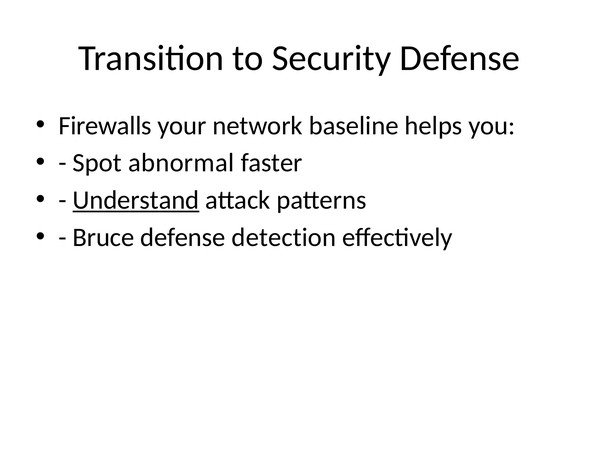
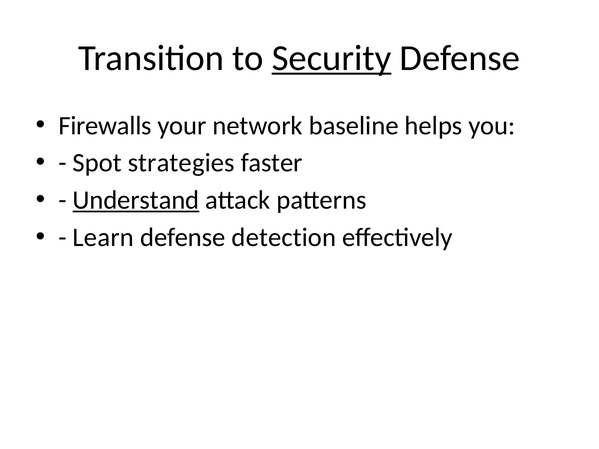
Security underline: none -> present
abnormal: abnormal -> strategies
Bruce: Bruce -> Learn
